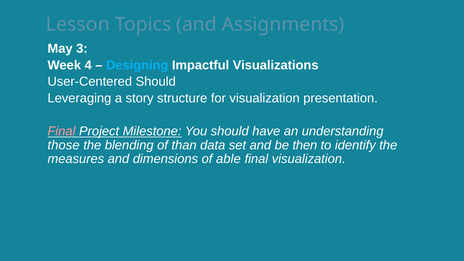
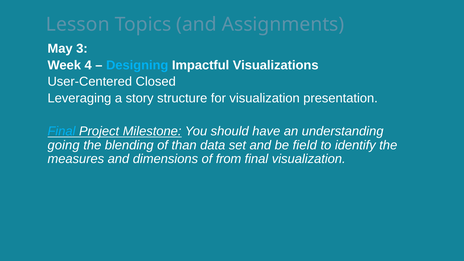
User-Centered Should: Should -> Closed
Final at (62, 131) colour: pink -> light blue
those: those -> going
then: then -> field
able: able -> from
